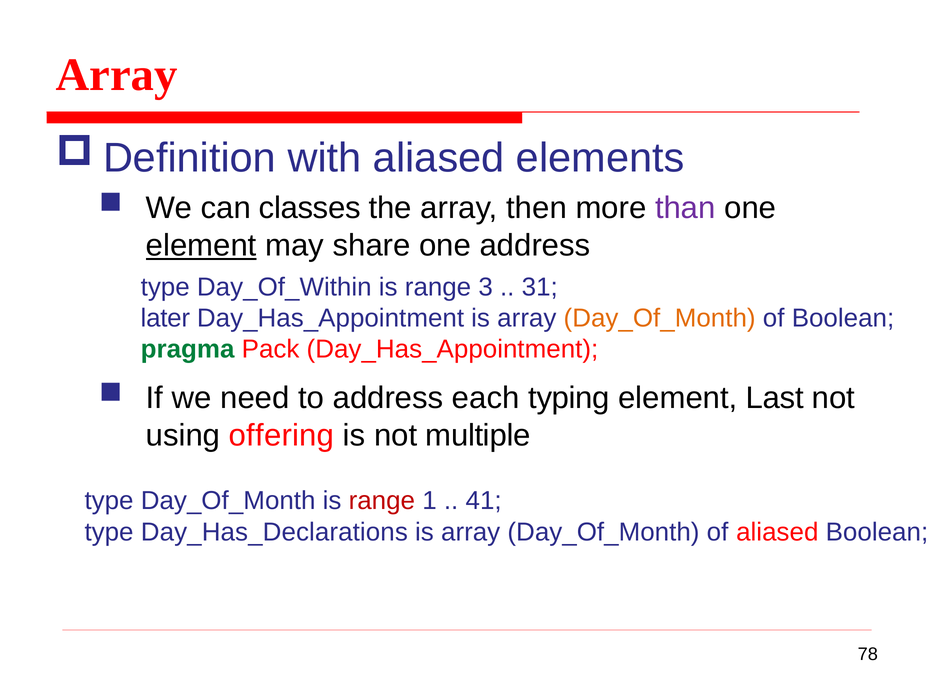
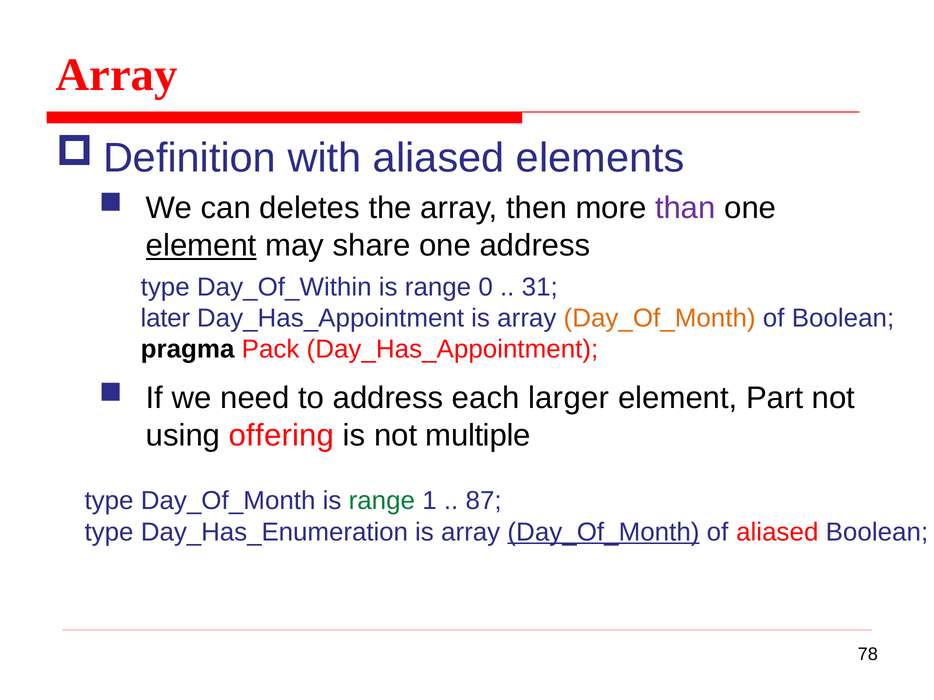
classes: classes -> deletes
3: 3 -> 0
pragma colour: green -> black
typing: typing -> larger
Last: Last -> Part
range at (382, 501) colour: red -> green
41: 41 -> 87
Day_Has_Declarations: Day_Has_Declarations -> Day_Has_Enumeration
Day_Of_Month at (603, 532) underline: none -> present
